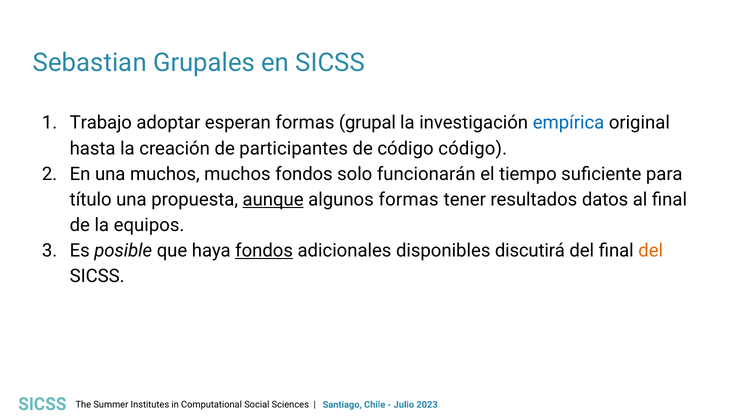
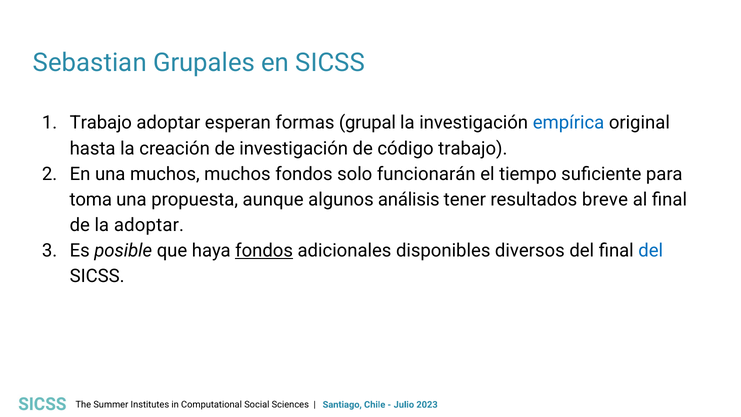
de participantes: participantes -> investigación
código código: código -> trabajo
título: título -> toma
aunque underline: present -> none
algunos formas: formas -> análisis
datos: datos -> breve
la equipos: equipos -> adoptar
discutirá: discutirá -> diversos
del at (651, 251) colour: orange -> blue
